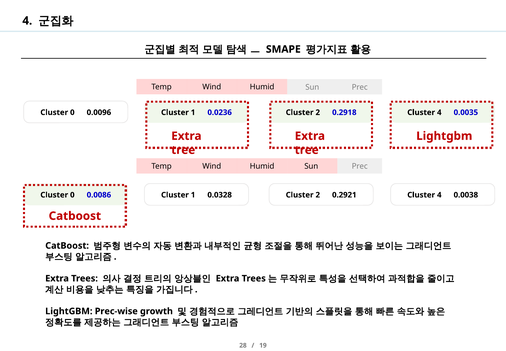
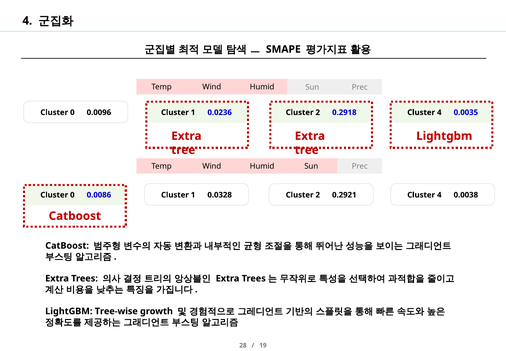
Prec-wise: Prec-wise -> Tree-wise
